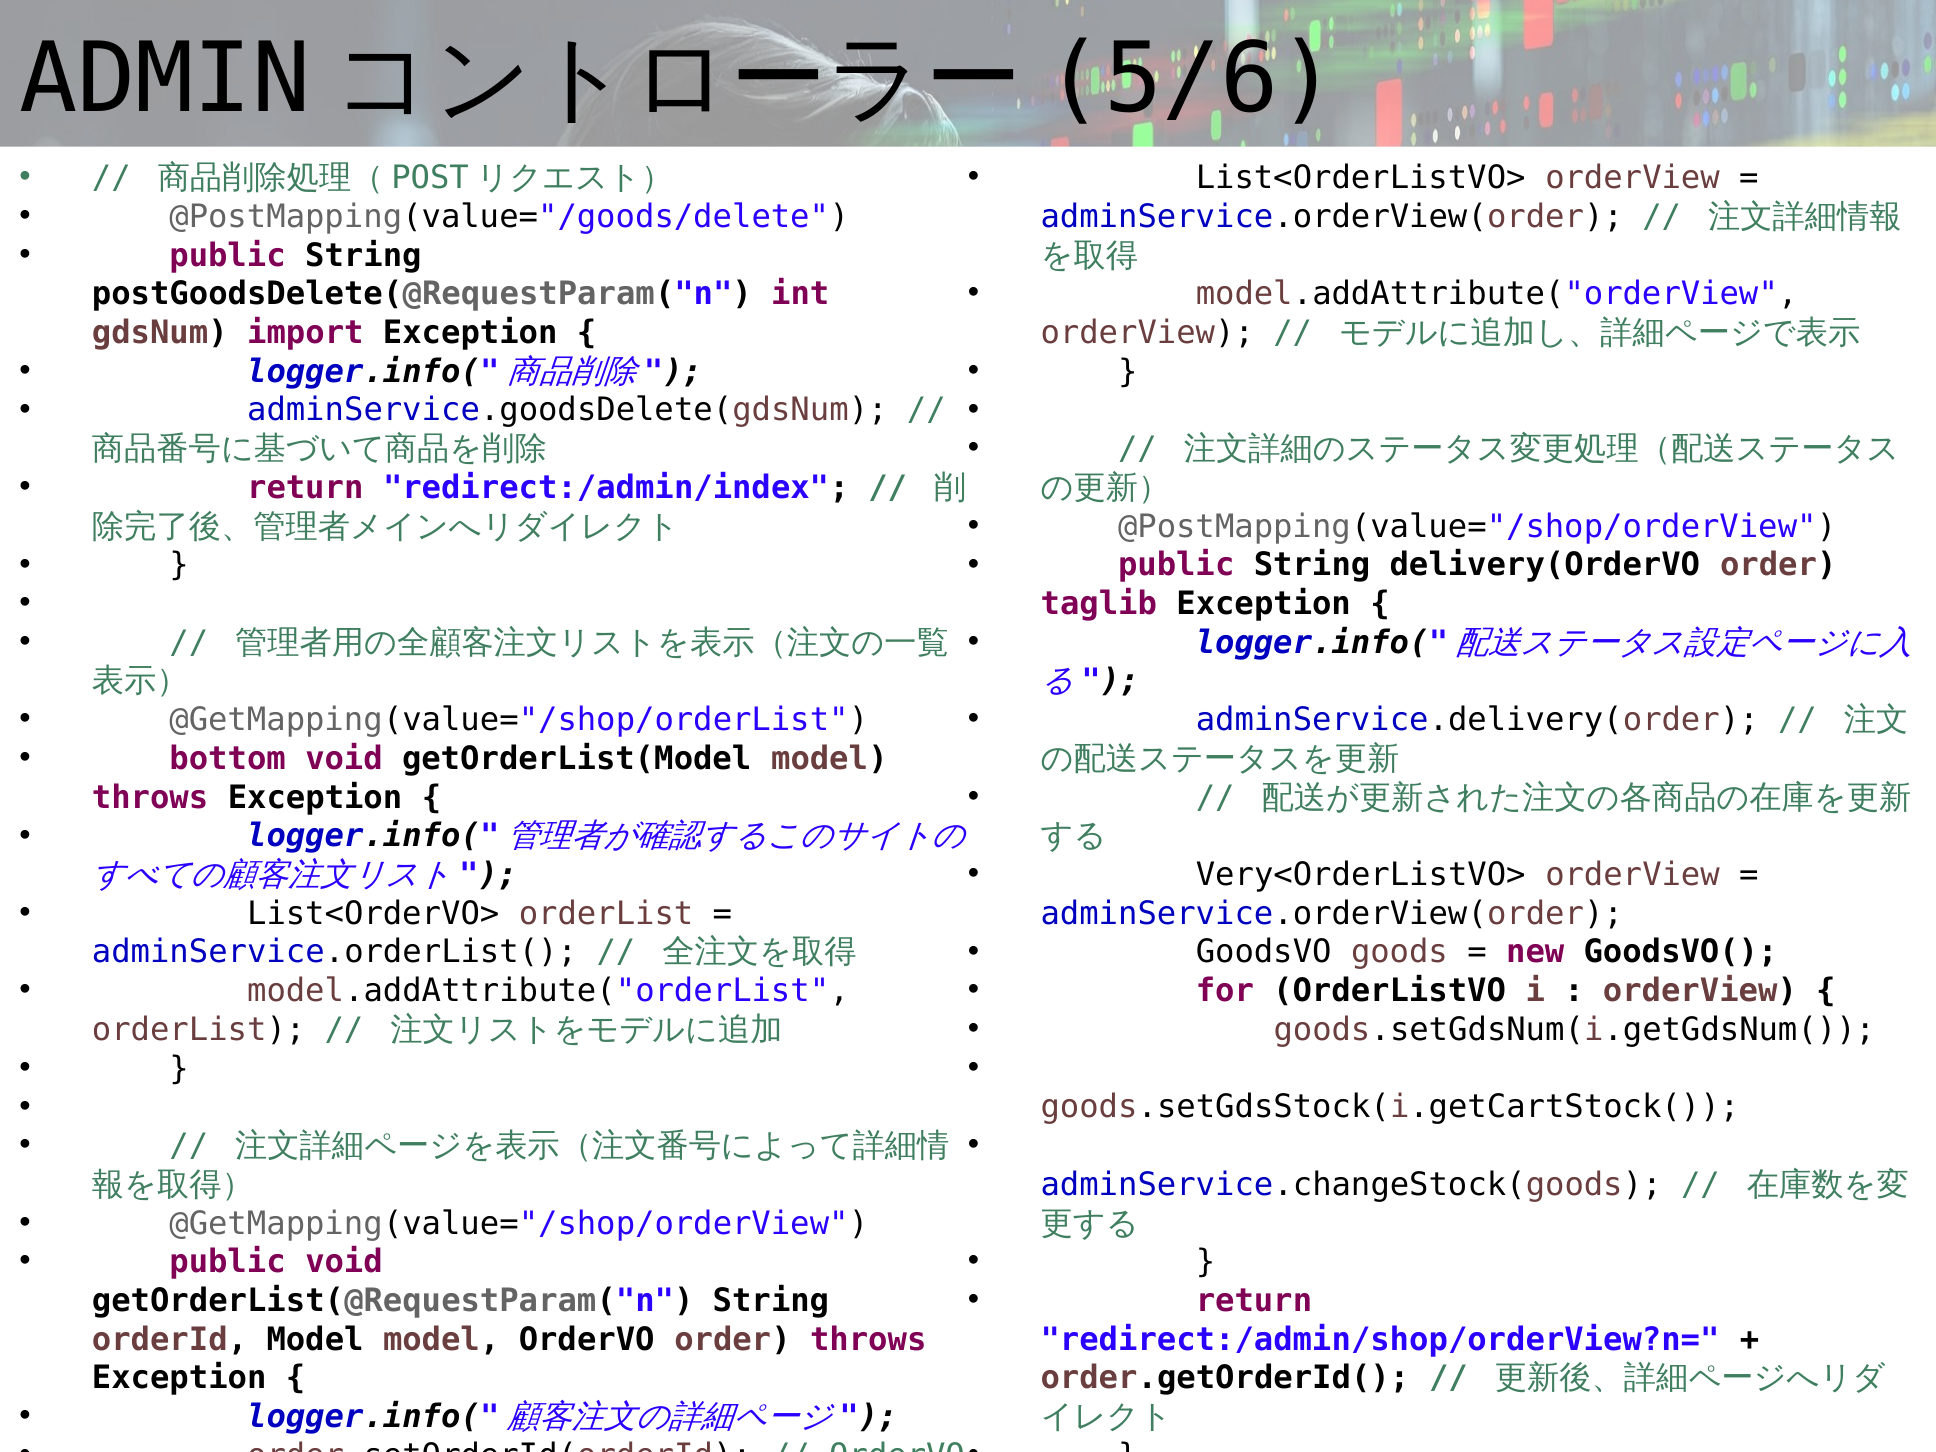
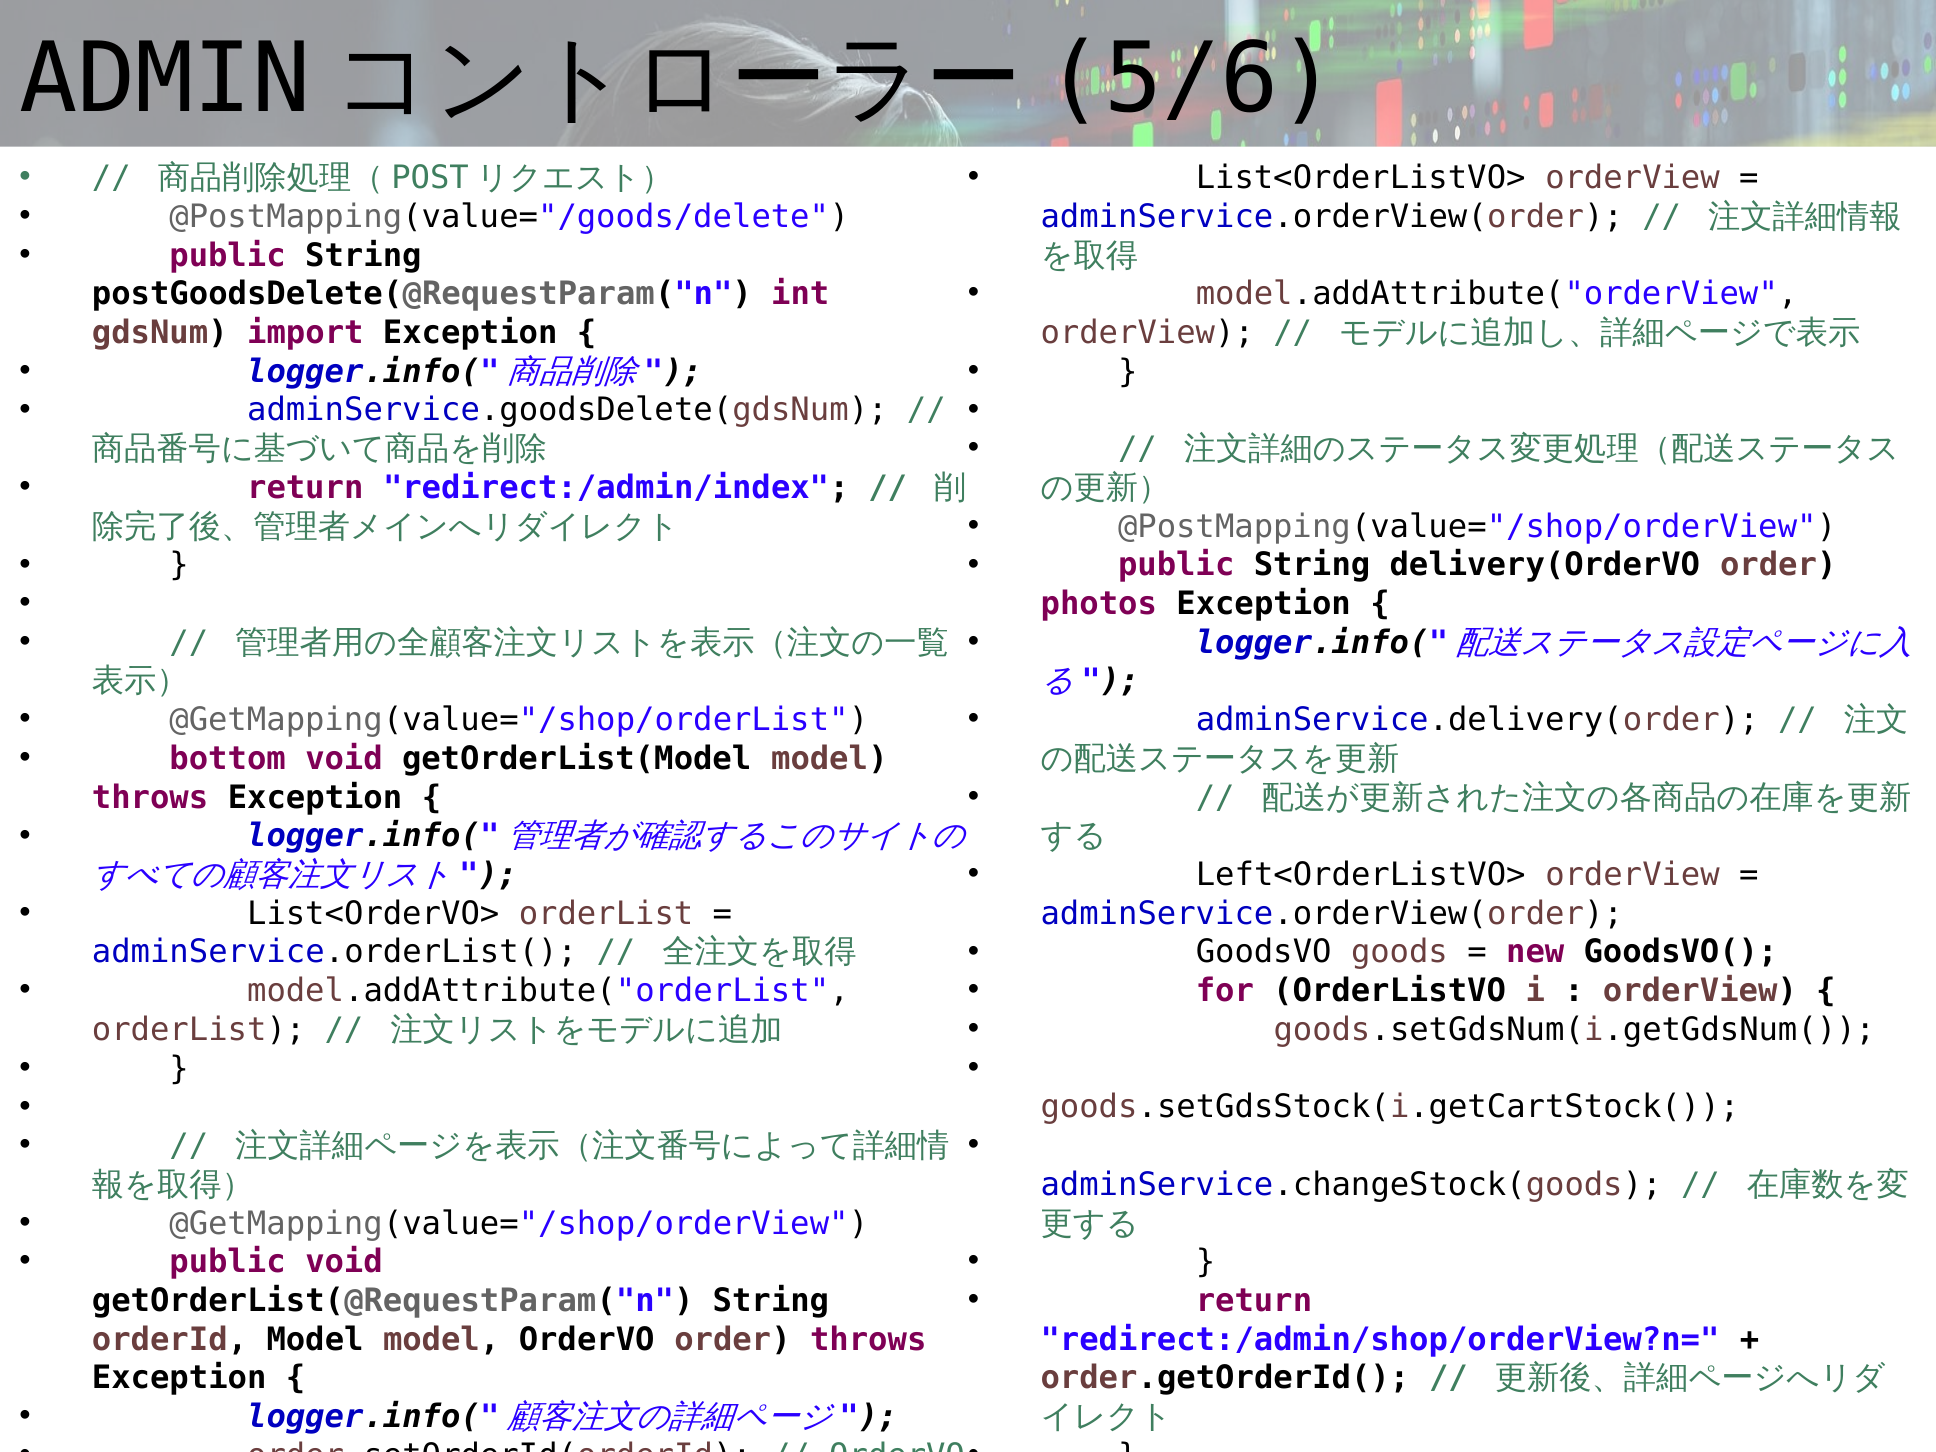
taglib: taglib -> photos
Very<OrderListVO>: Very<OrderListVO> -> Left<OrderListVO>
